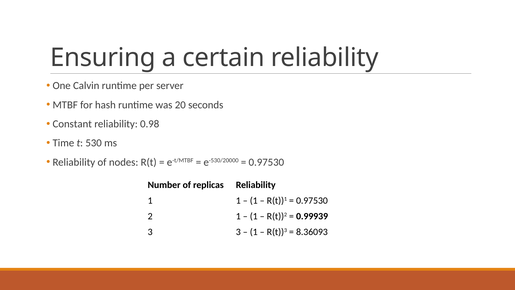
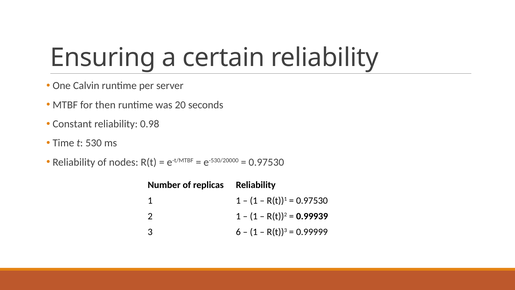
hash: hash -> then
3 3: 3 -> 6
8.36093: 8.36093 -> 0.99999
